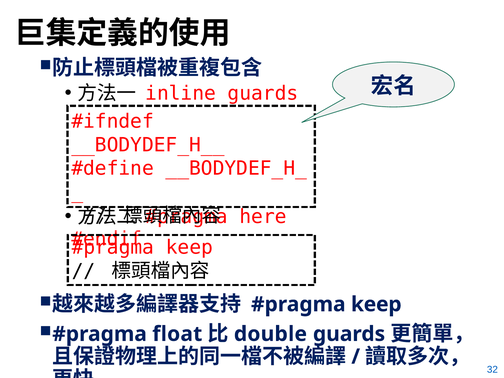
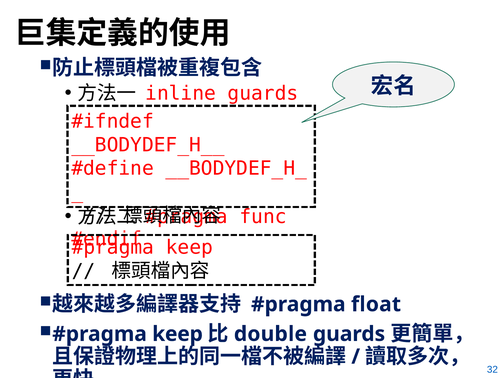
here: here -> func
keep at (376, 304): keep -> float
float at (177, 334): float -> keep
